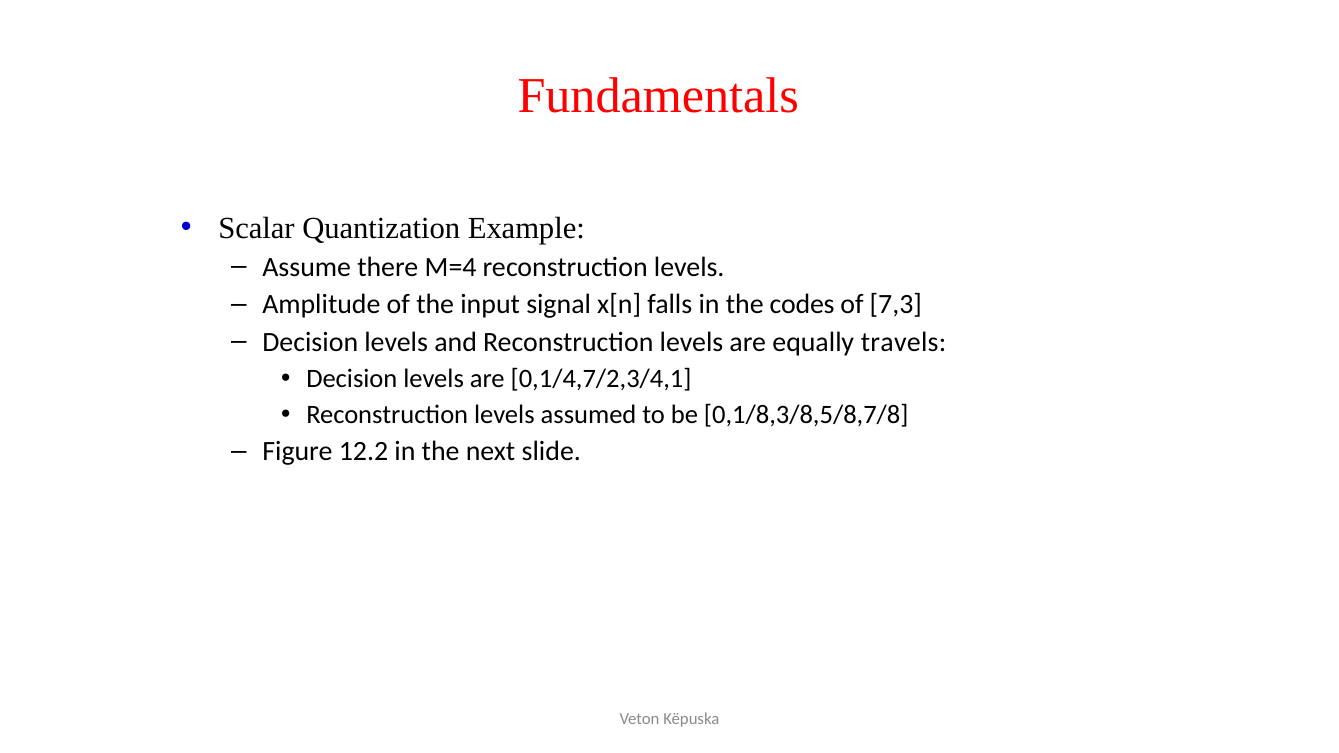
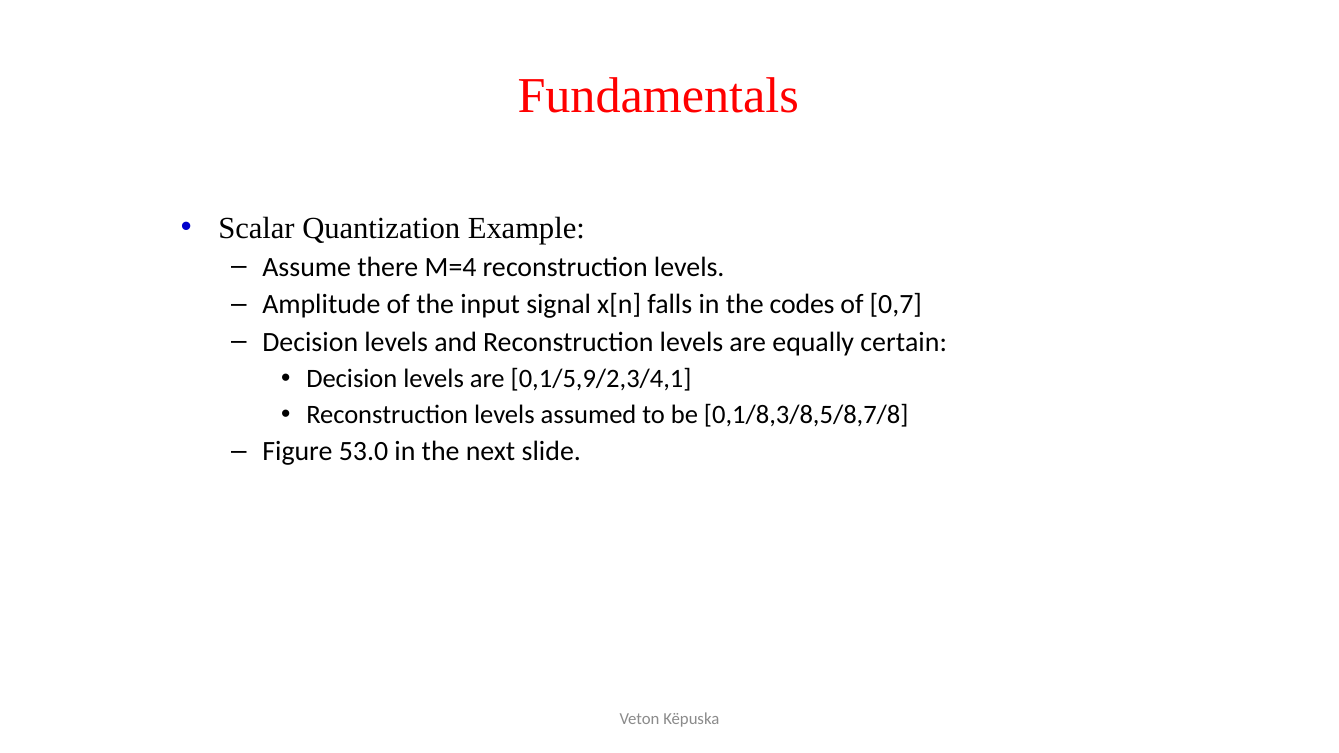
7,3: 7,3 -> 0,7
travels: travels -> certain
0,1/4,7/2,3/4,1: 0,1/4,7/2,3/4,1 -> 0,1/5,9/2,3/4,1
12.2: 12.2 -> 53.0
